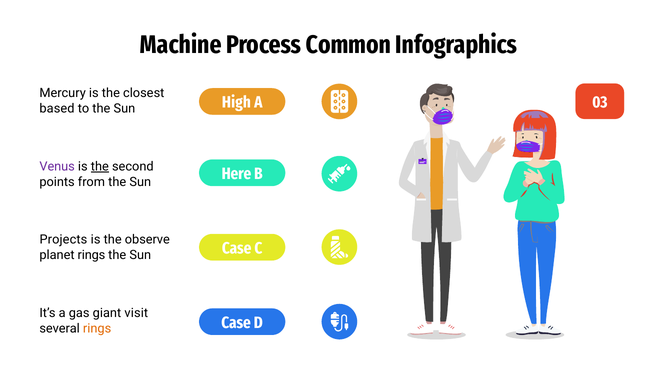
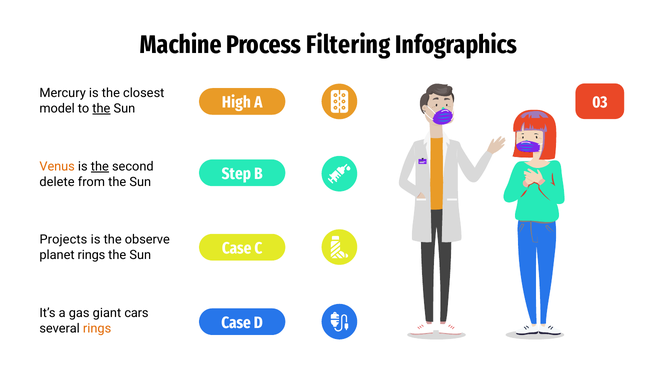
Common: Common -> Filtering
based: based -> model
the at (101, 109) underline: none -> present
Venus colour: purple -> orange
points: points -> delete
Here: Here -> Step
visit: visit -> cars
